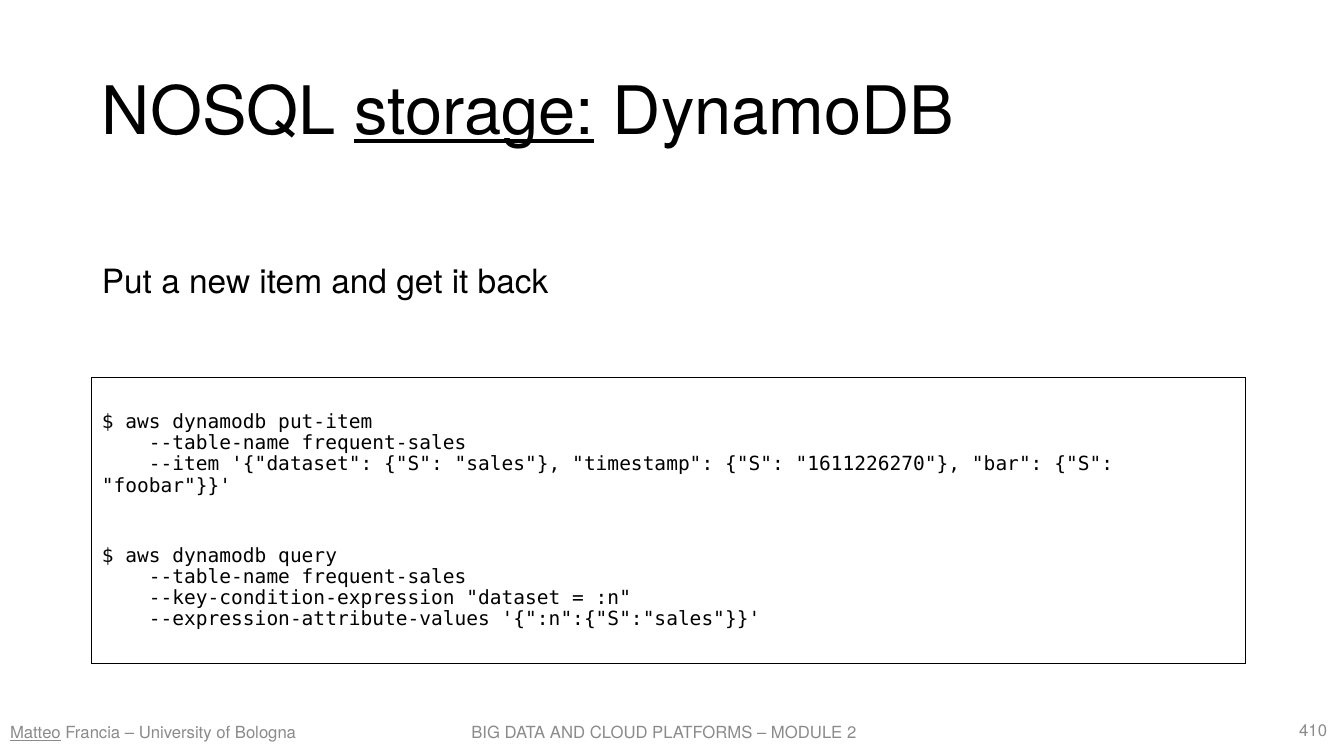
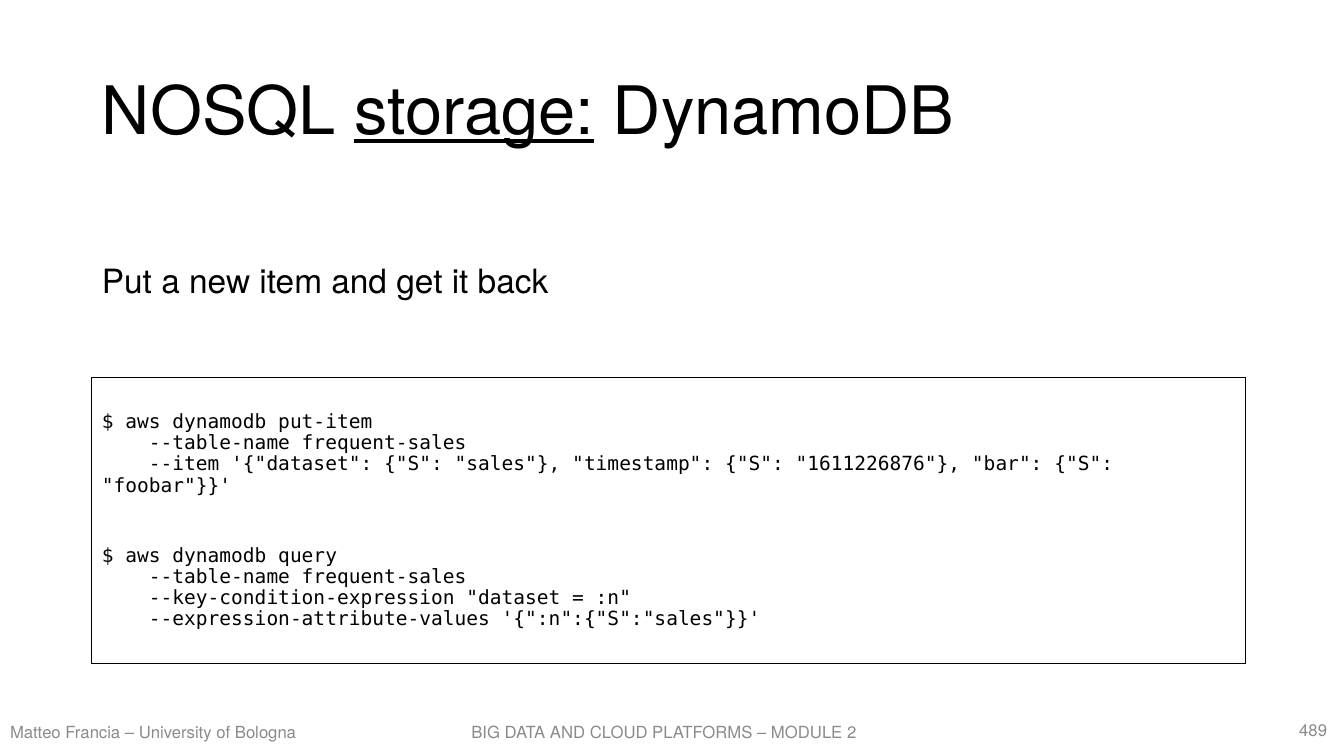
1611226270: 1611226270 -> 1611226876
Matteo underline: present -> none
410: 410 -> 489
